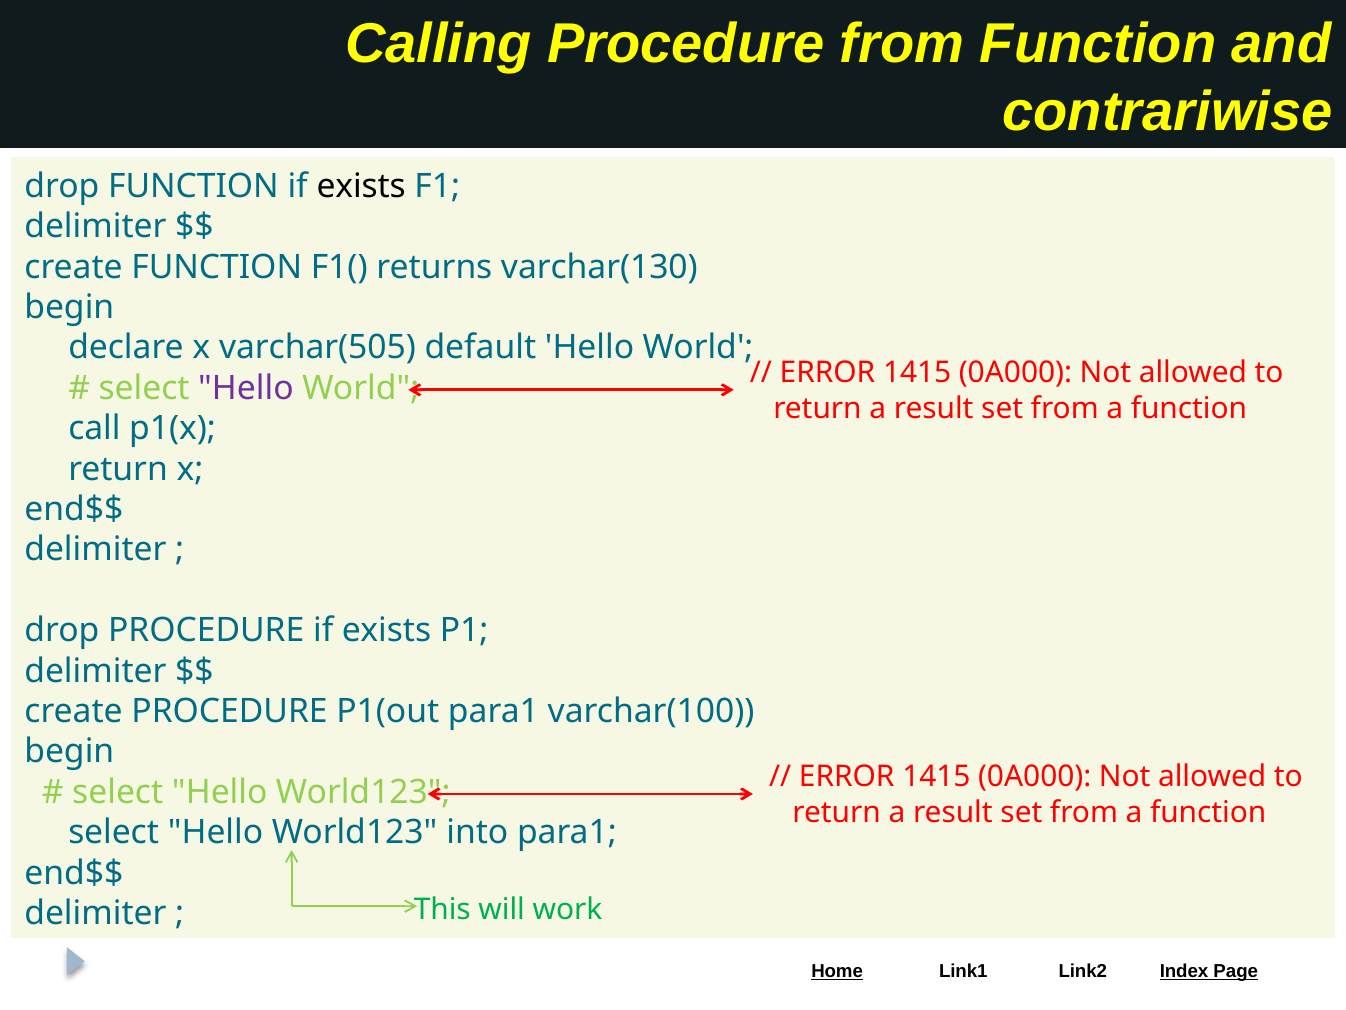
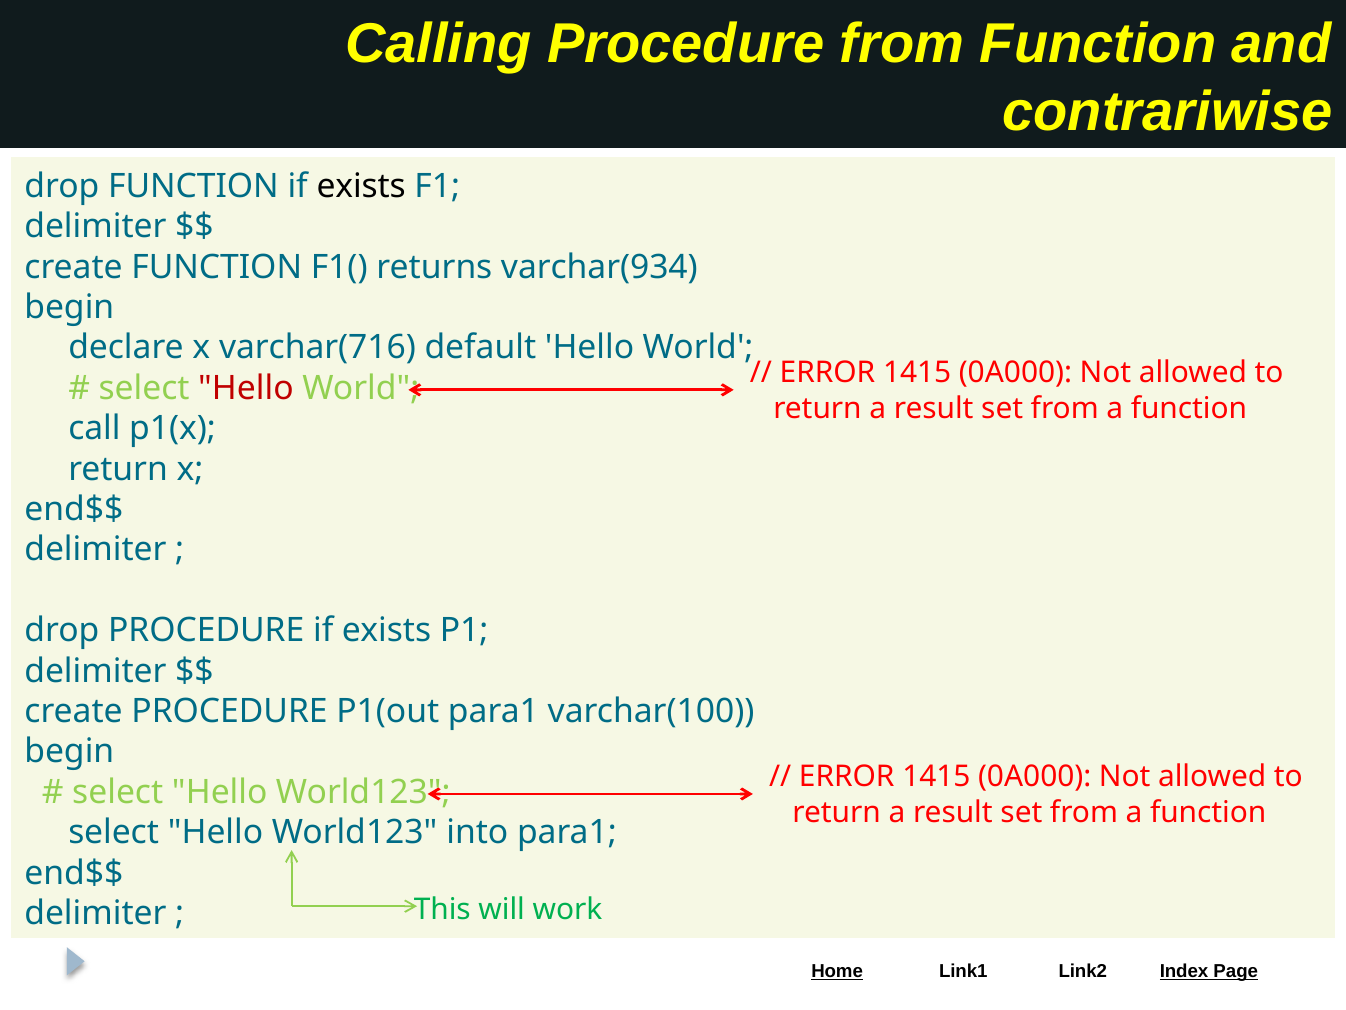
varchar(130: varchar(130 -> varchar(934
varchar(505: varchar(505 -> varchar(716
Hello at (246, 388) colour: purple -> red
